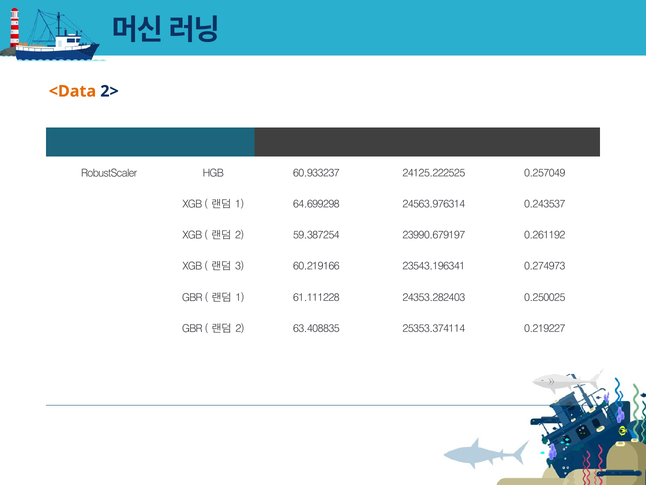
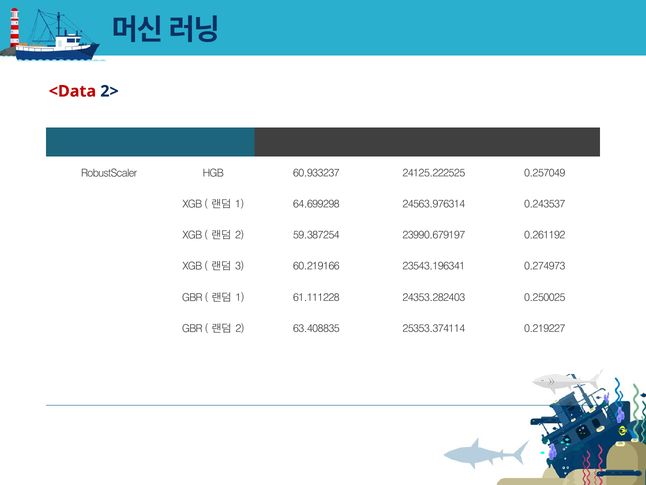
<Data colour: orange -> red
